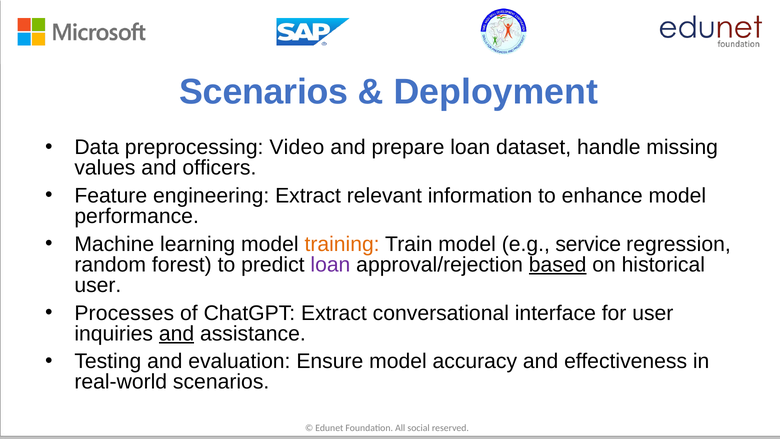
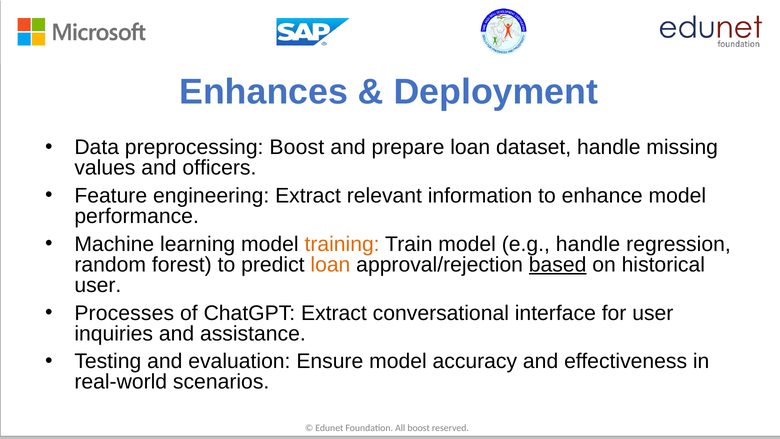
Scenarios at (264, 92): Scenarios -> Enhances
preprocessing Video: Video -> Boost
e.g service: service -> handle
loan at (330, 265) colour: purple -> orange
and at (177, 333) underline: present -> none
All social: social -> boost
